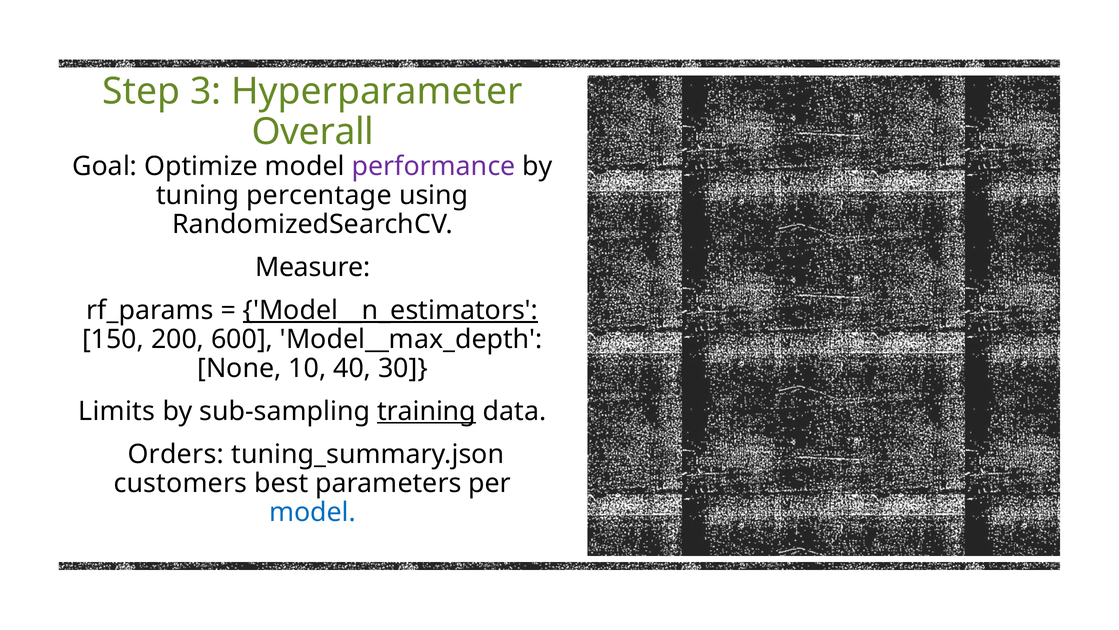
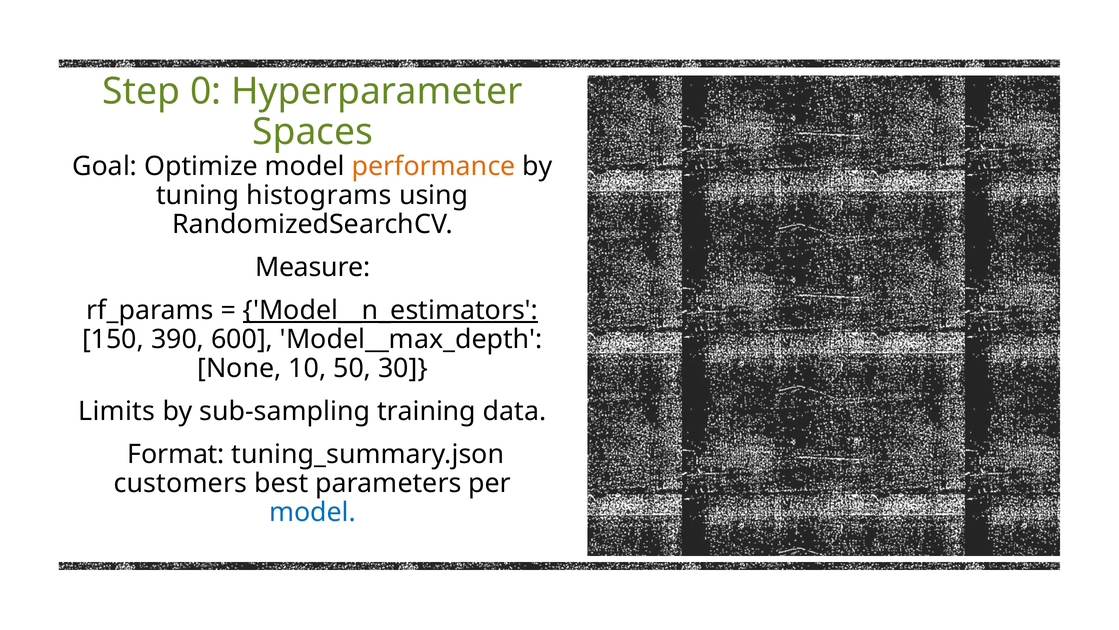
3: 3 -> 0
Overall: Overall -> Spaces
performance colour: purple -> orange
percentage: percentage -> histograms
200: 200 -> 390
40: 40 -> 50
training underline: present -> none
Orders: Orders -> Format
